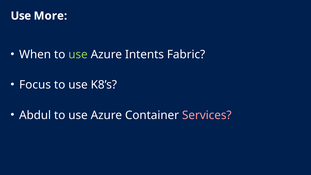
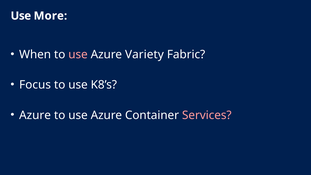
use at (78, 54) colour: light green -> pink
Intents: Intents -> Variety
Abdul at (35, 115): Abdul -> Azure
